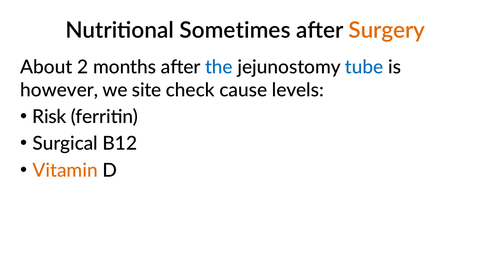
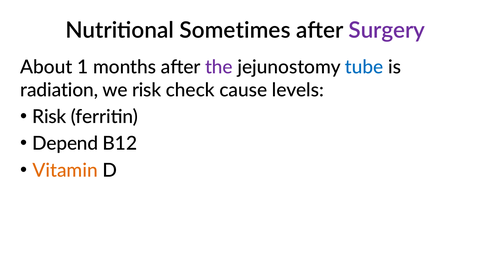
Surgery colour: orange -> purple
2: 2 -> 1
the colour: blue -> purple
however: however -> radiation
we site: site -> risk
Surgical: Surgical -> Depend
